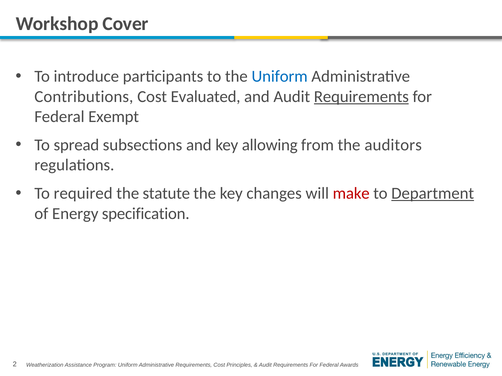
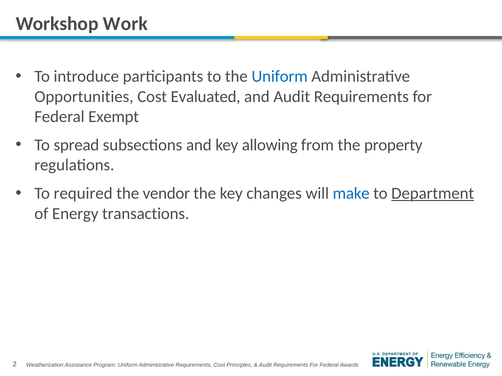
Cover: Cover -> Work
Contributions: Contributions -> Opportunities
Requirements at (361, 97) underline: present -> none
auditors: auditors -> property
statute: statute -> vendor
make colour: red -> blue
specification: specification -> transactions
